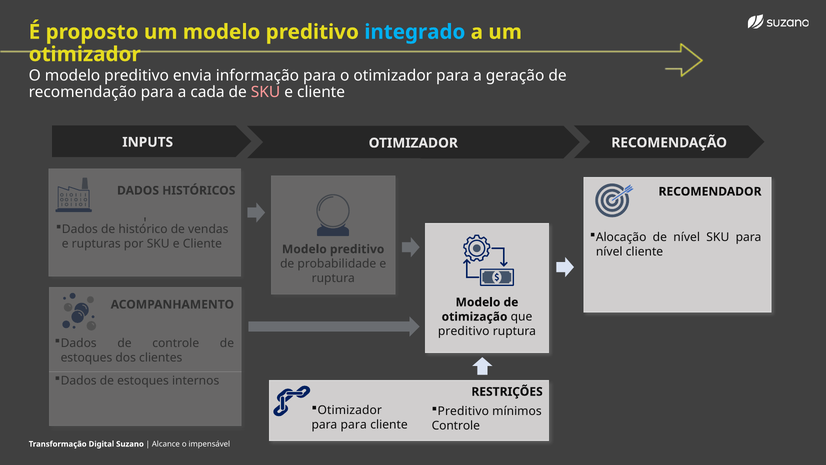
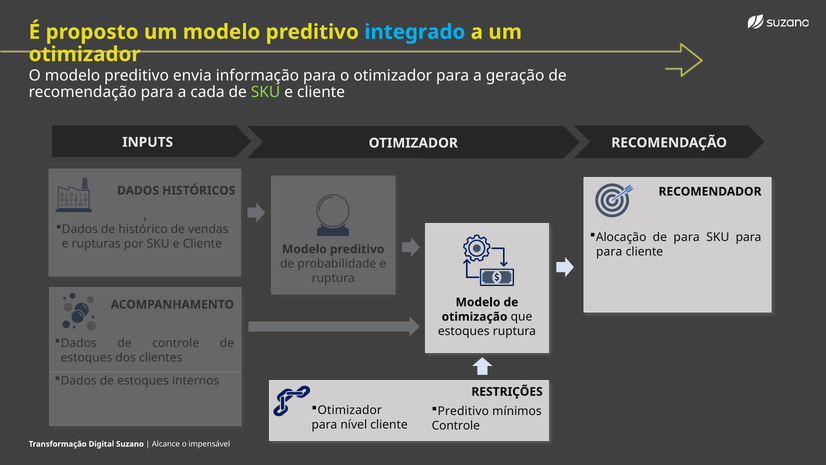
SKU at (266, 92) colour: pink -> light green
de nível: nível -> para
nível at (609, 251): nível -> para
preditivo at (464, 331): preditivo -> estoques
para para: para -> nível
